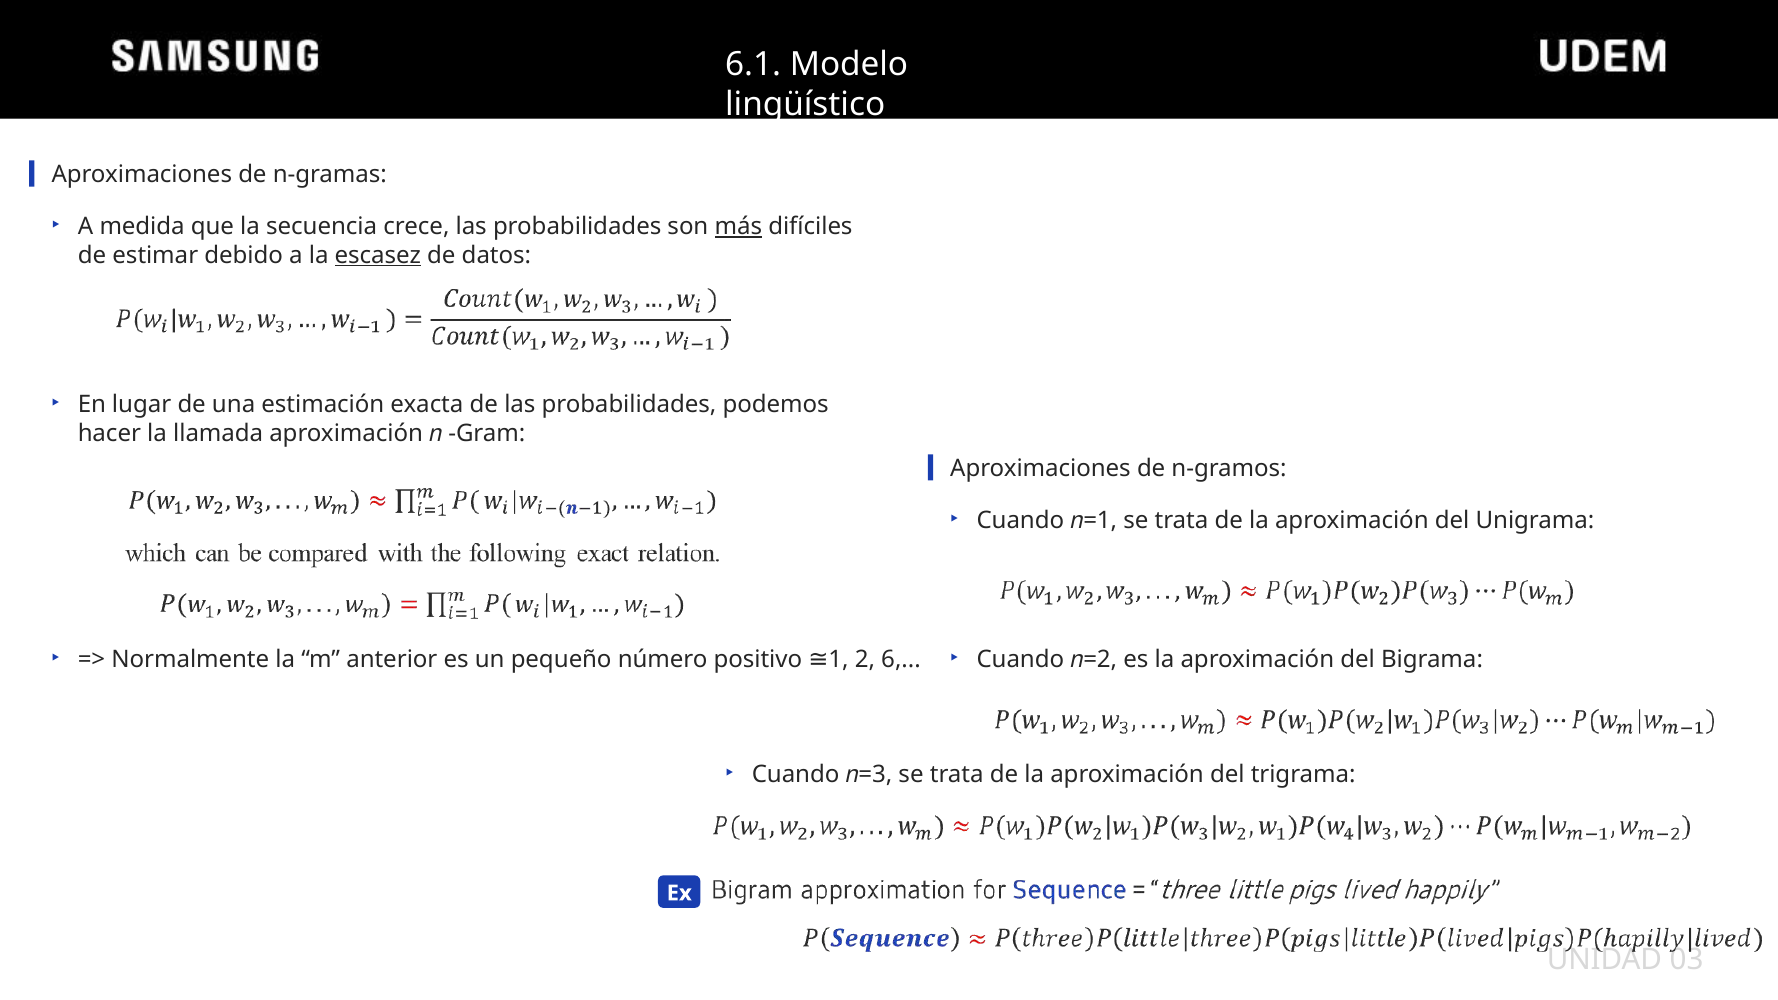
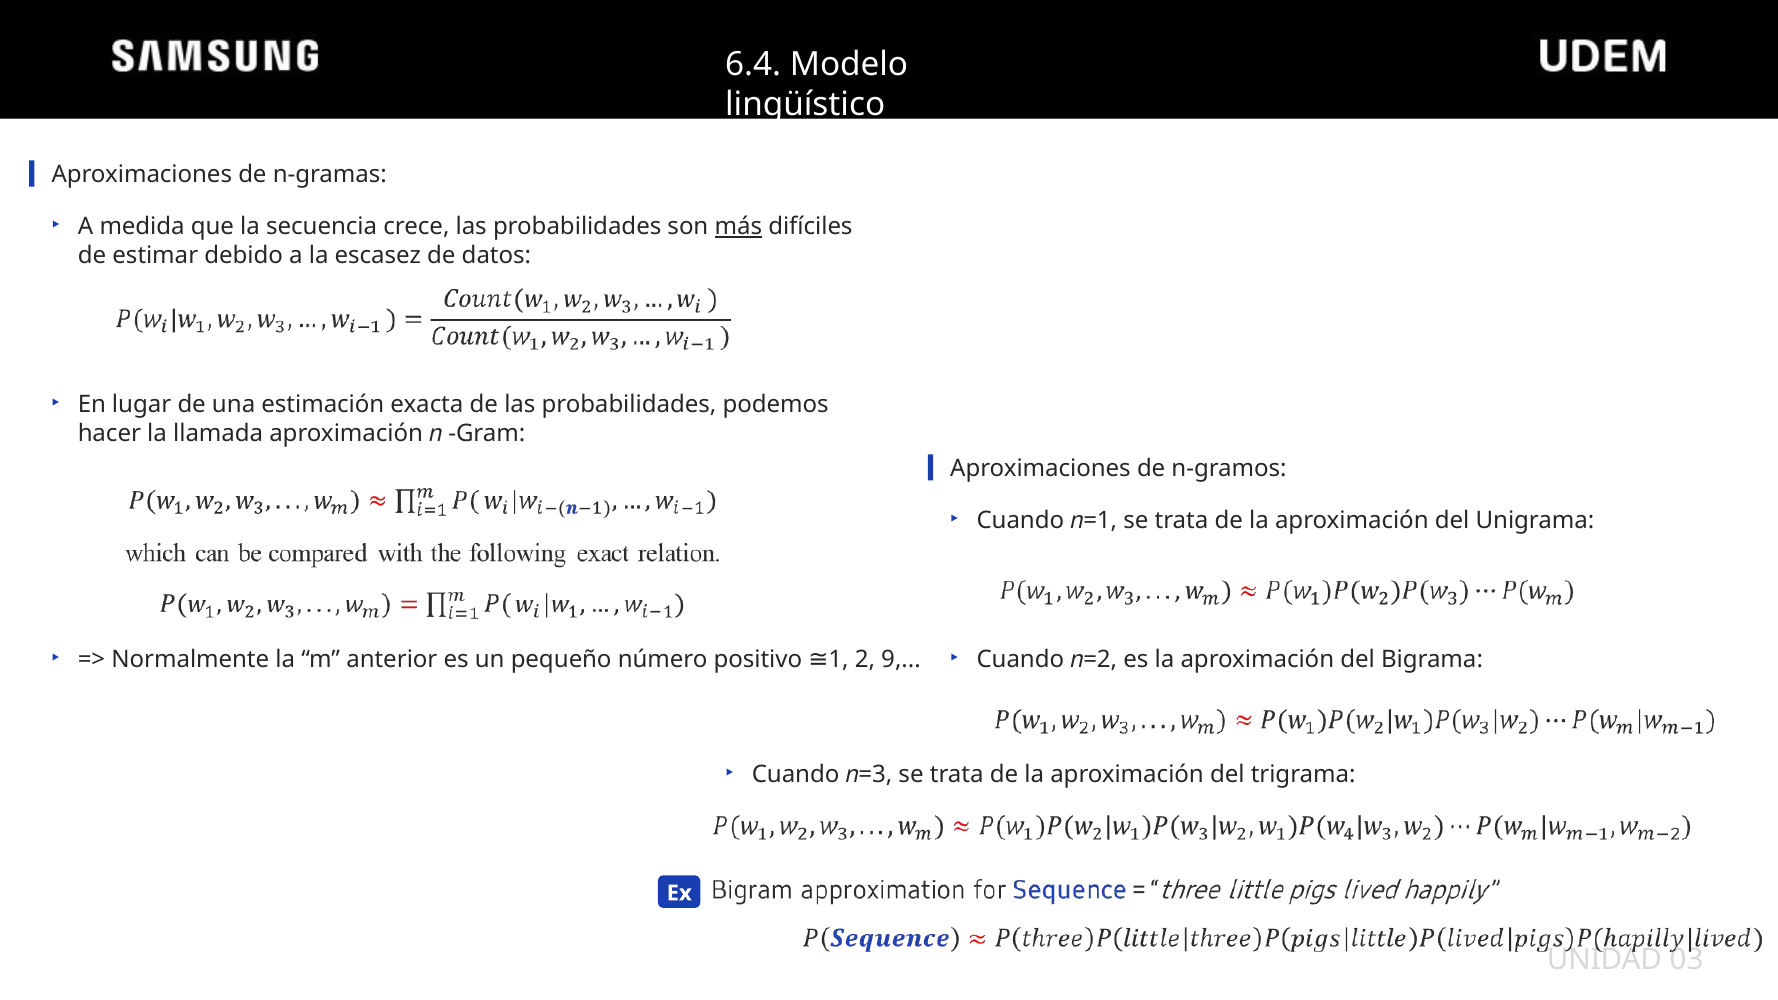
6.1: 6.1 -> 6.4
escasez underline: present -> none
6: 6 -> 9
